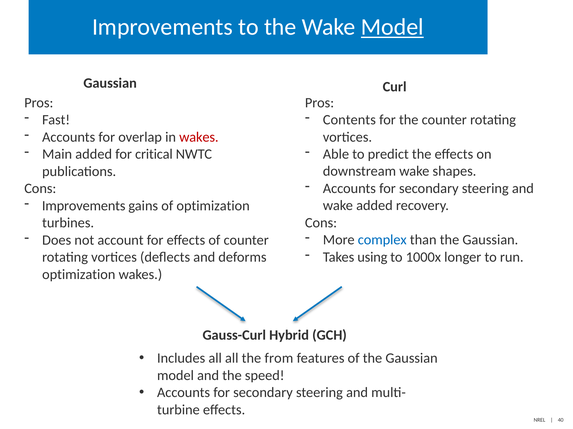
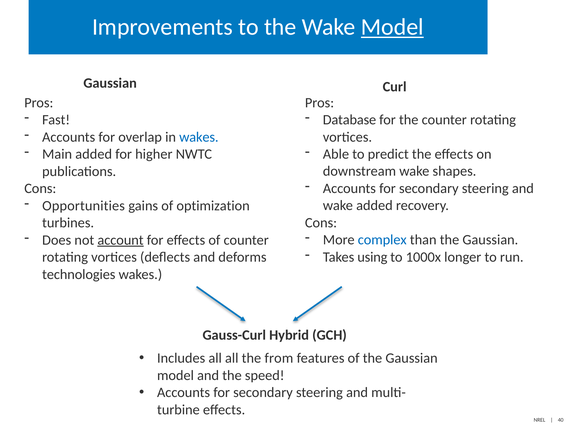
Contents: Contents -> Database
wakes at (199, 137) colour: red -> blue
critical: critical -> higher
Improvements at (84, 206): Improvements -> Opportunities
account underline: none -> present
optimization at (79, 275): optimization -> technologies
